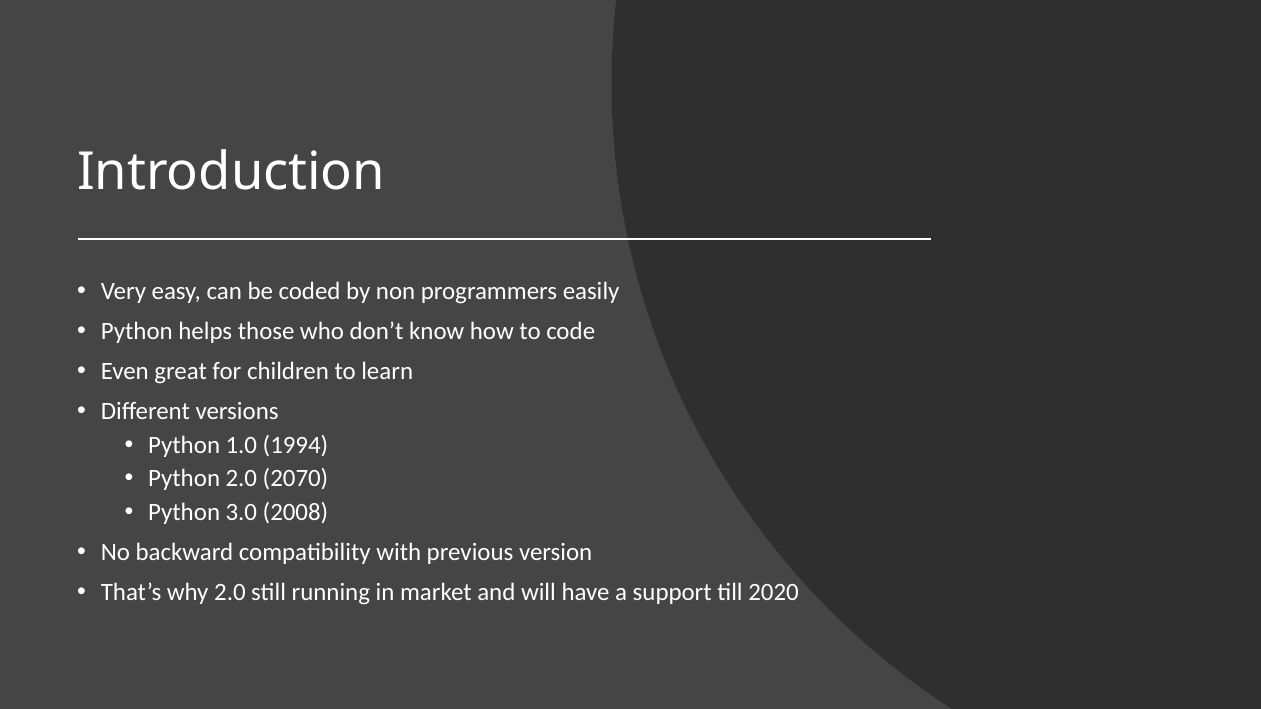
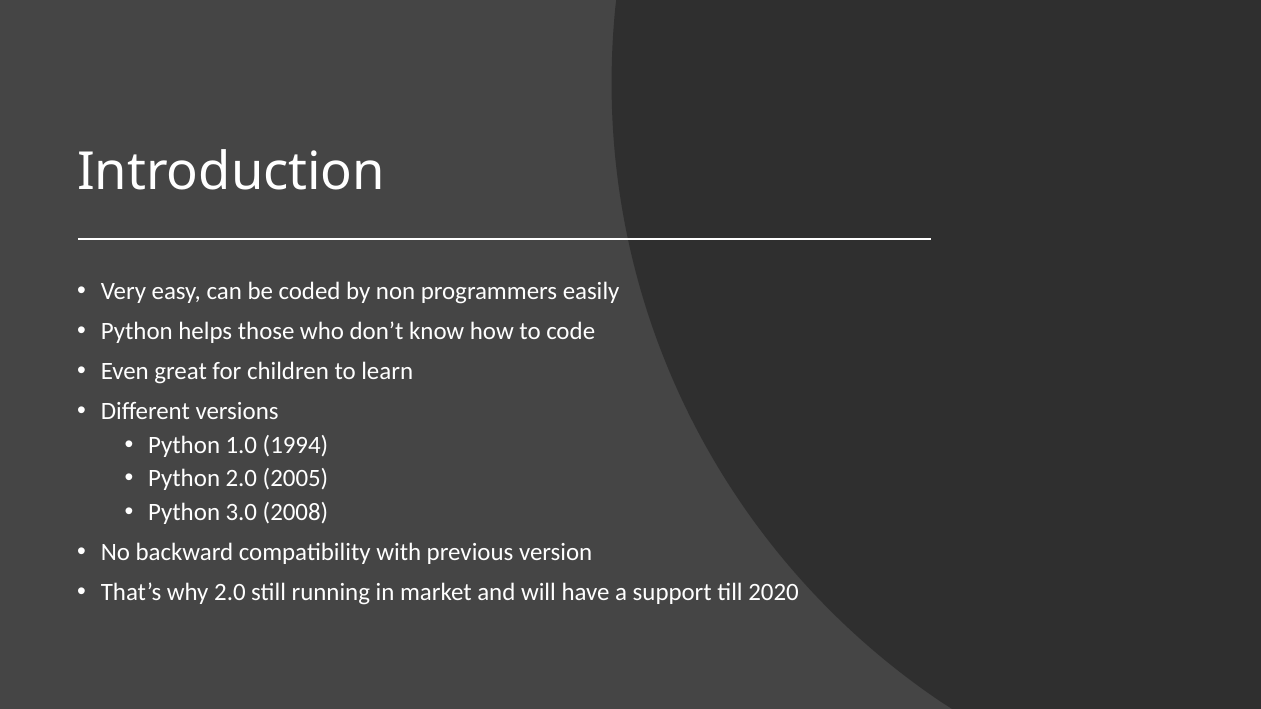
2070: 2070 -> 2005
